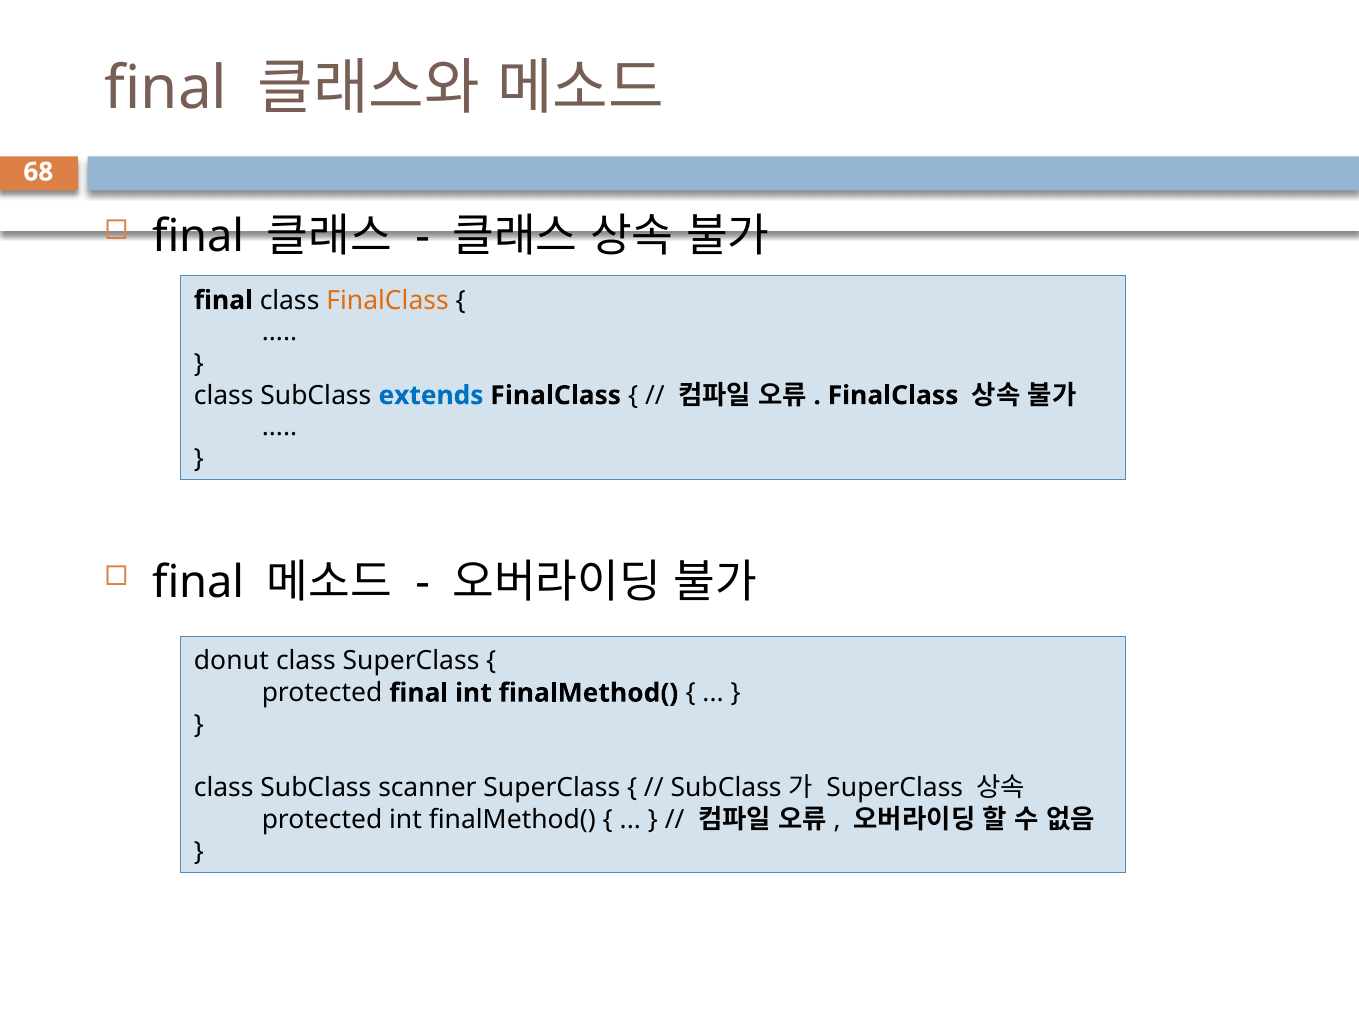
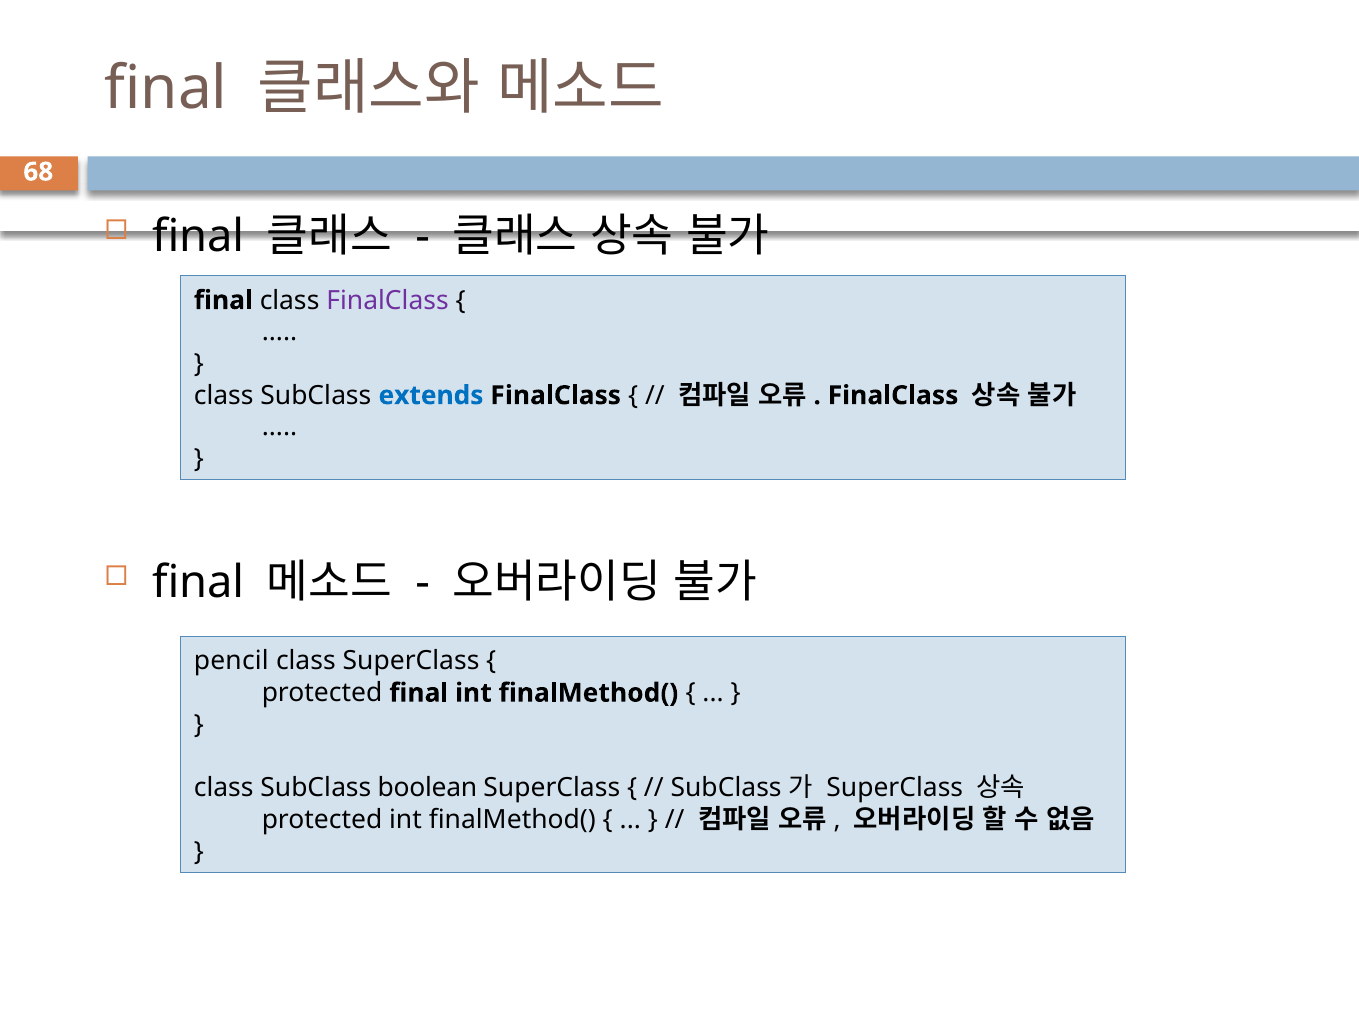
FinalClass at (388, 300) colour: orange -> purple
donut: donut -> pencil
scanner: scanner -> boolean
